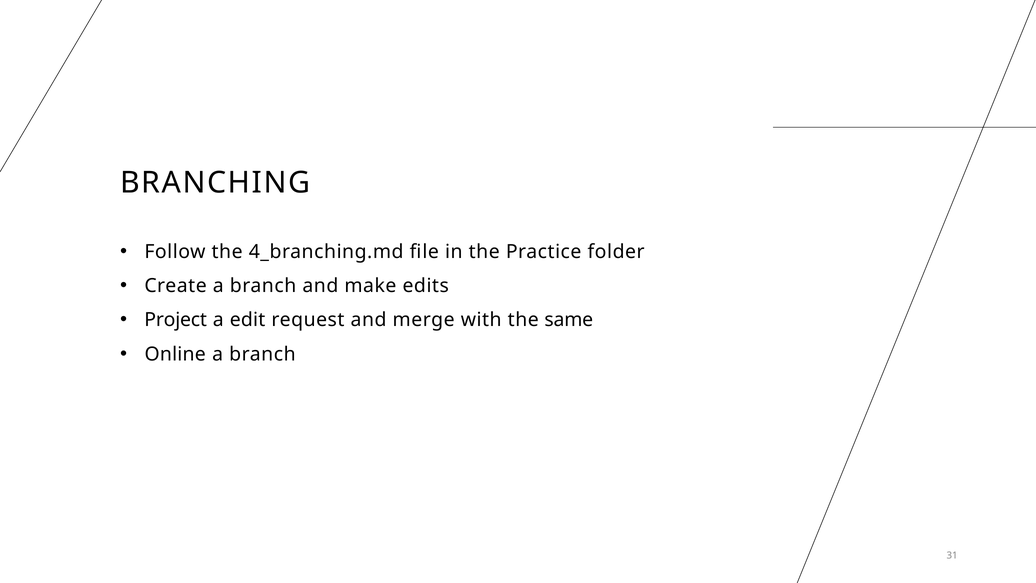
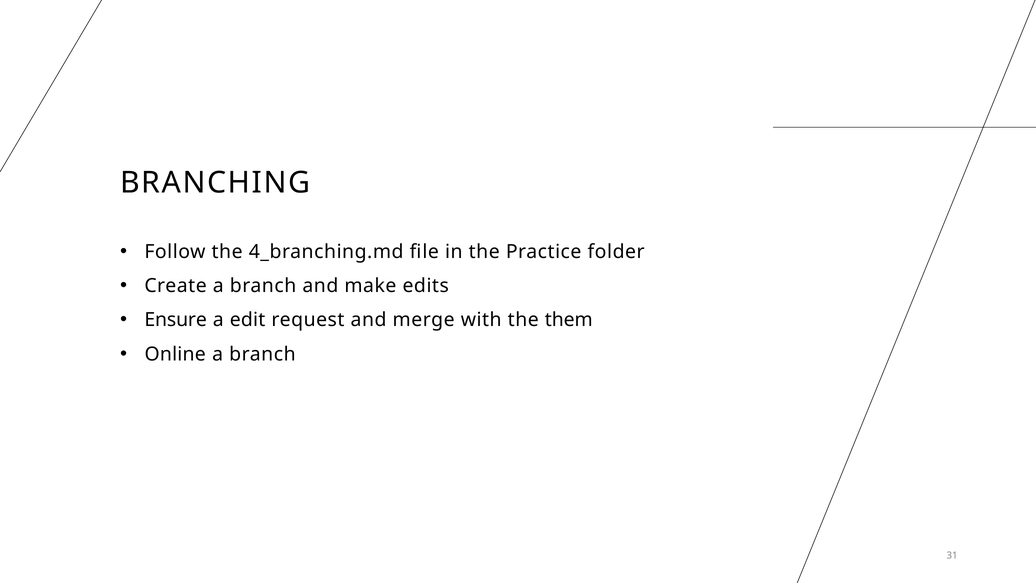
Project: Project -> Ensure
same: same -> them
